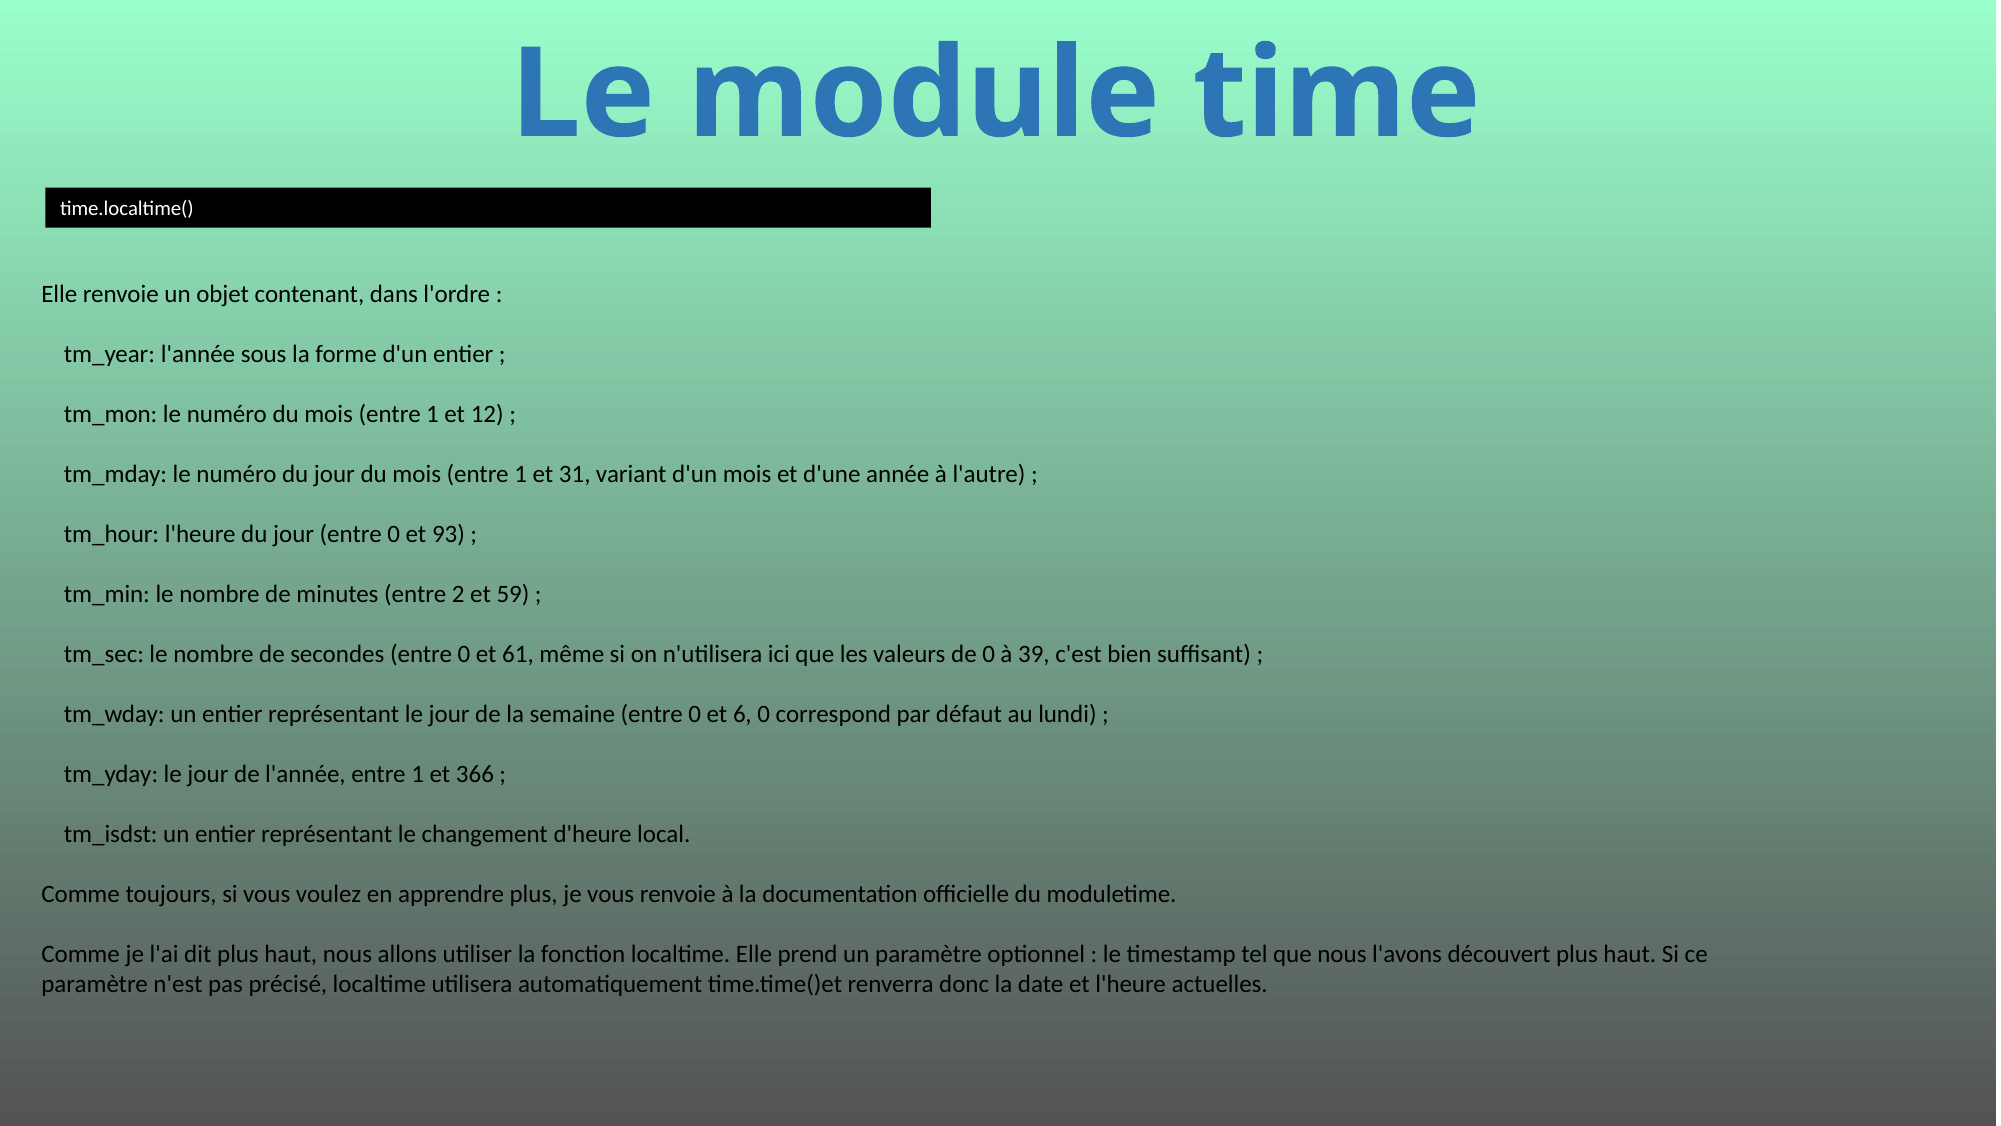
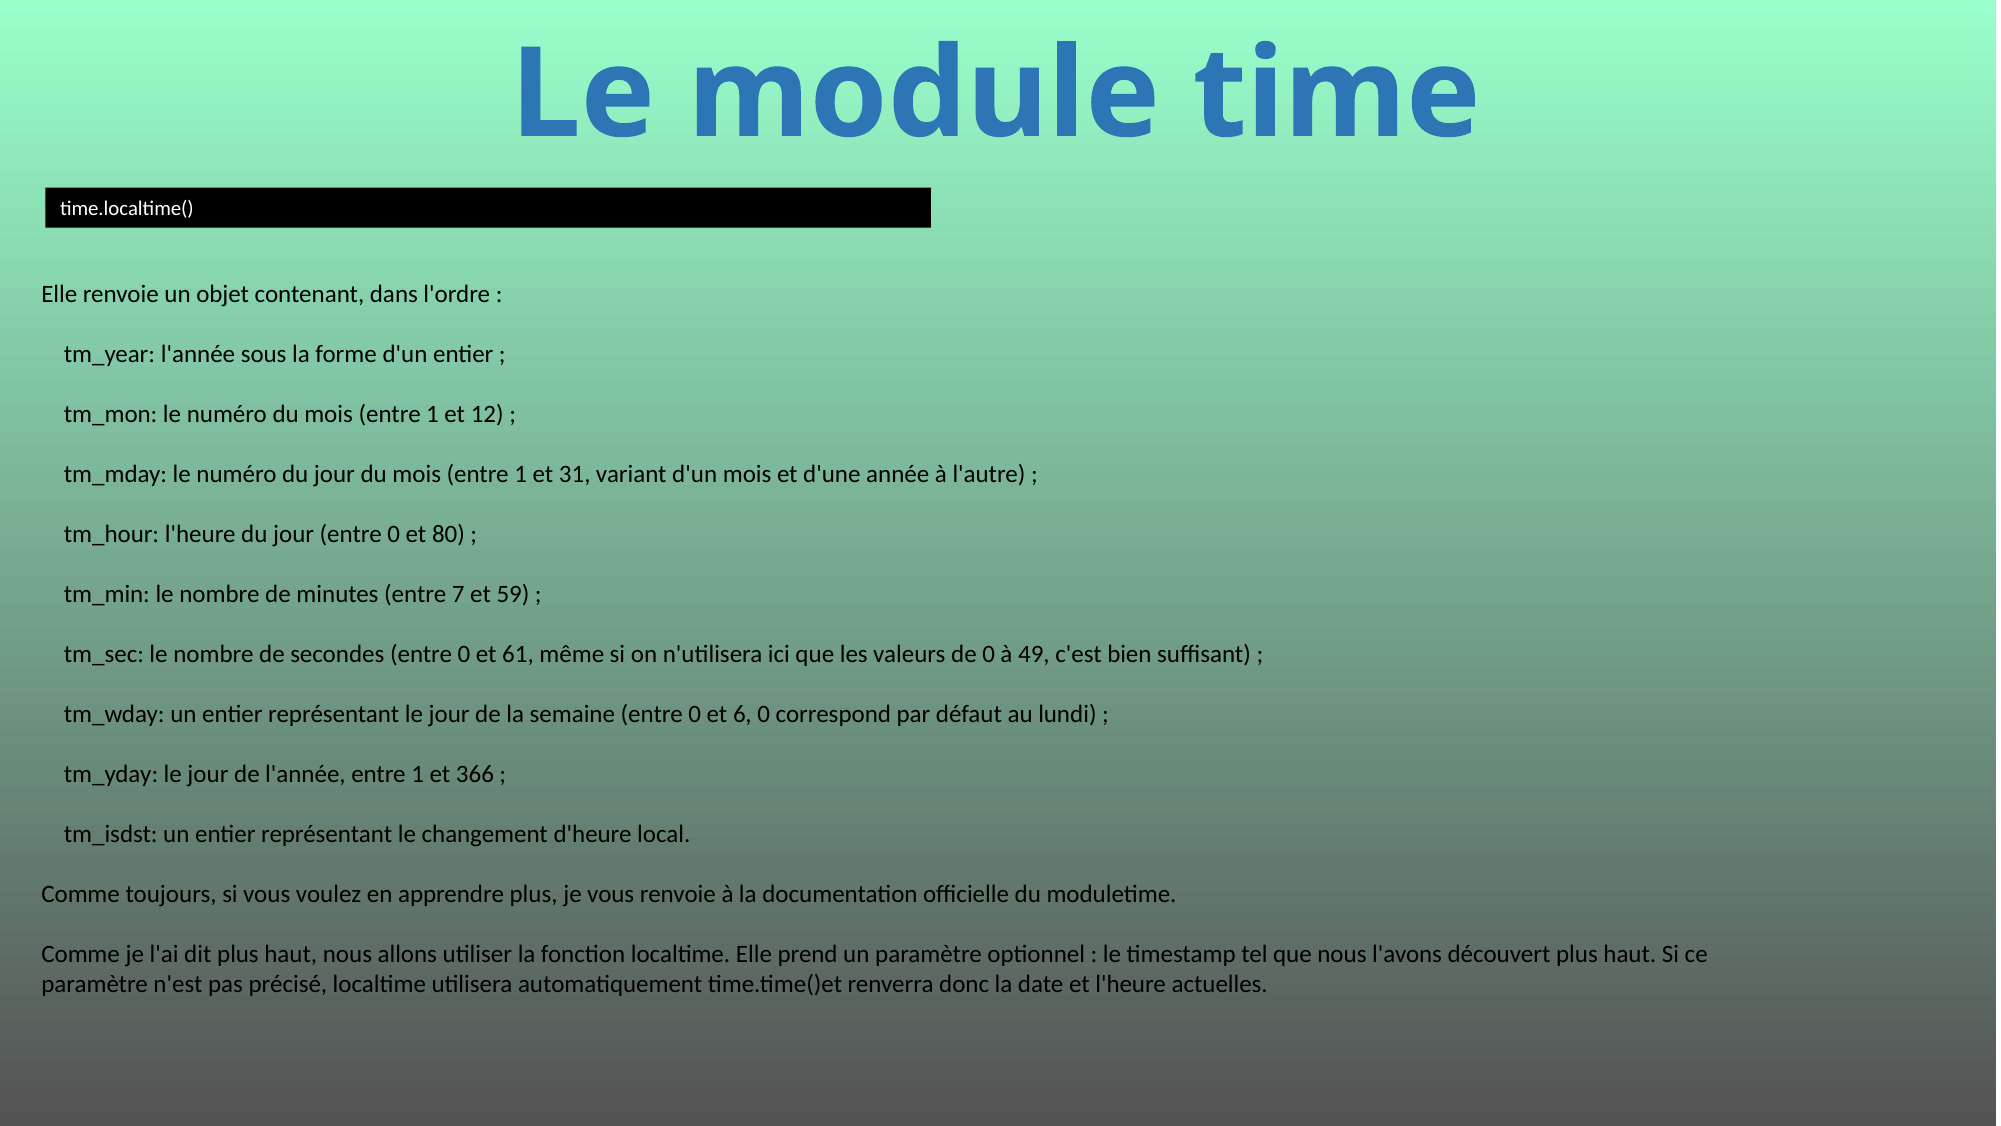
93: 93 -> 80
2: 2 -> 7
39: 39 -> 49
